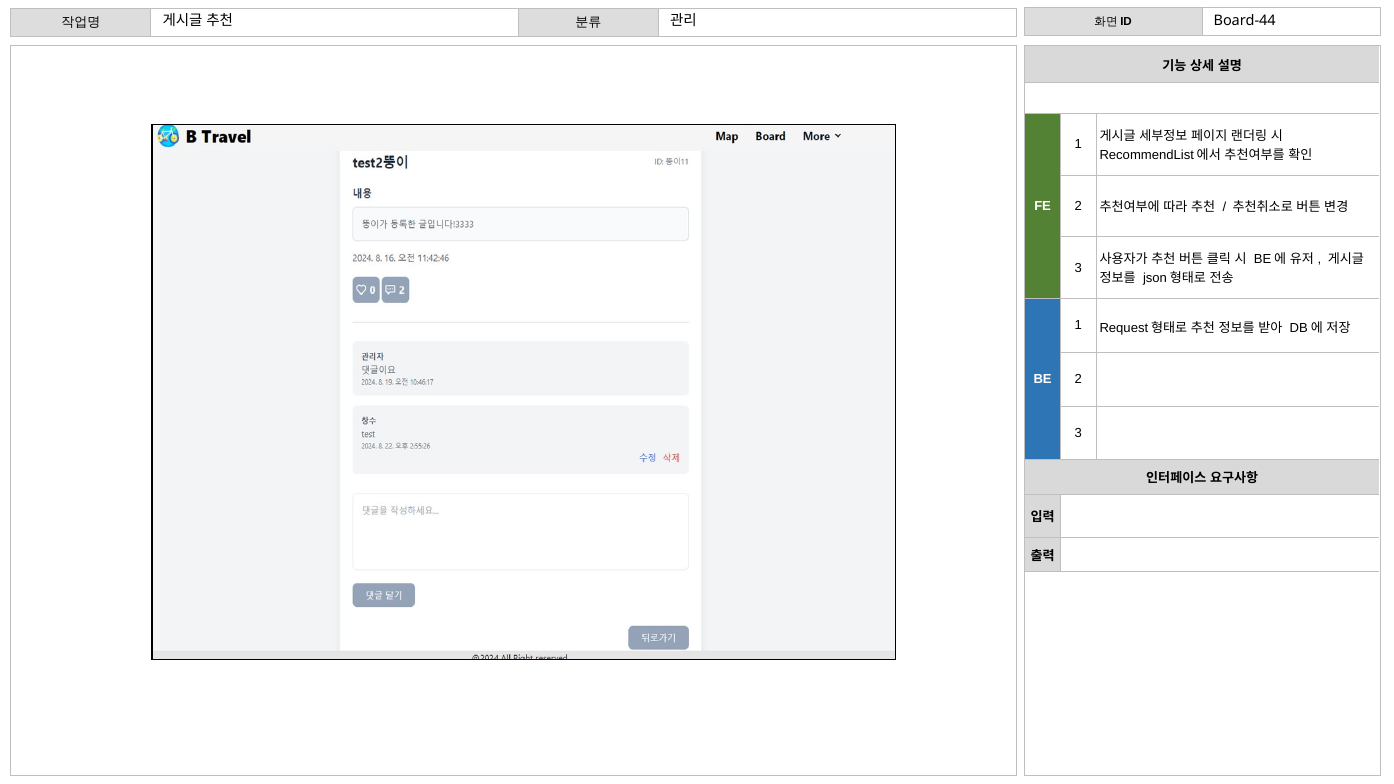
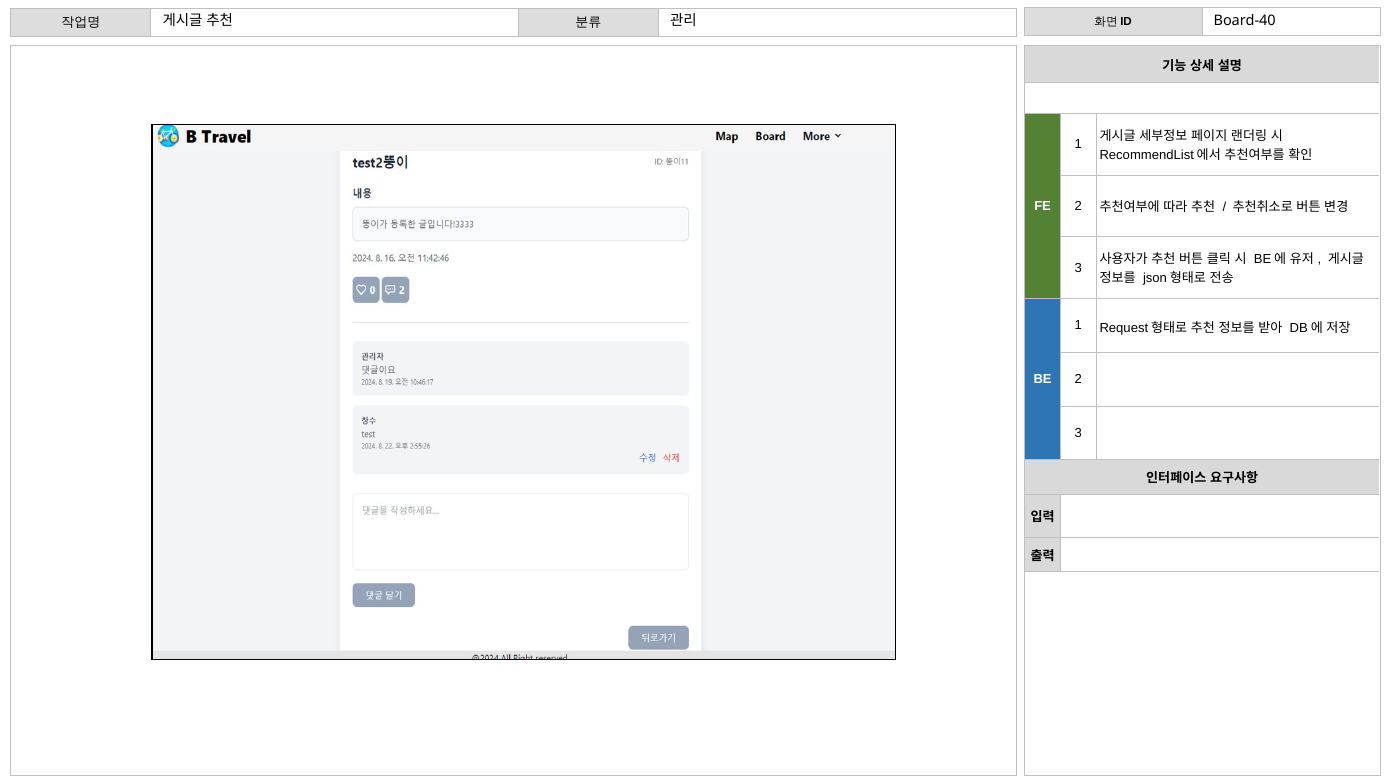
Board-44: Board-44 -> Board-40
